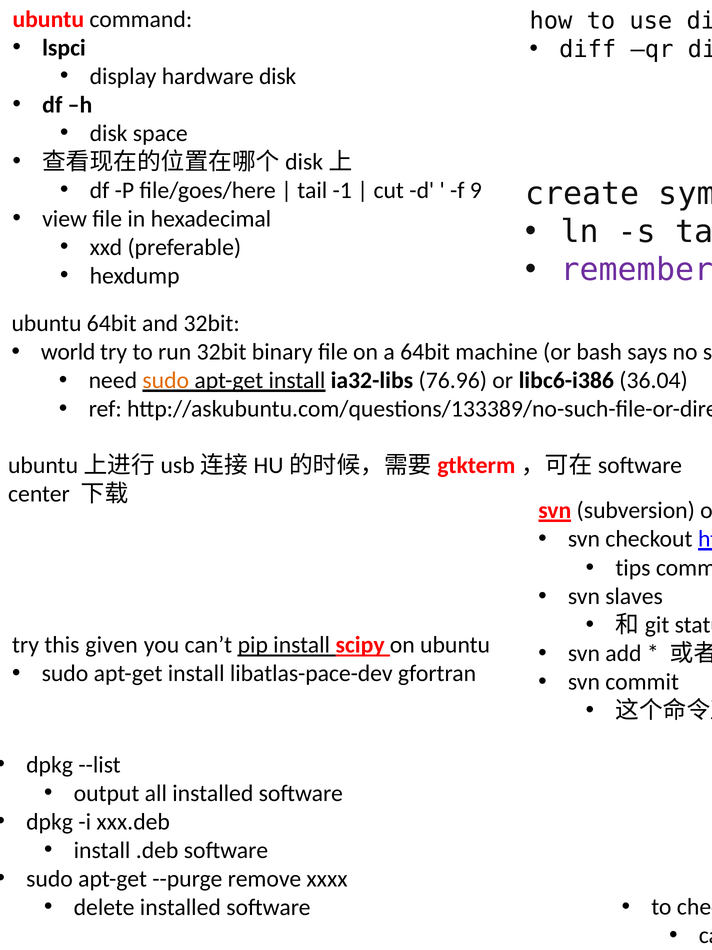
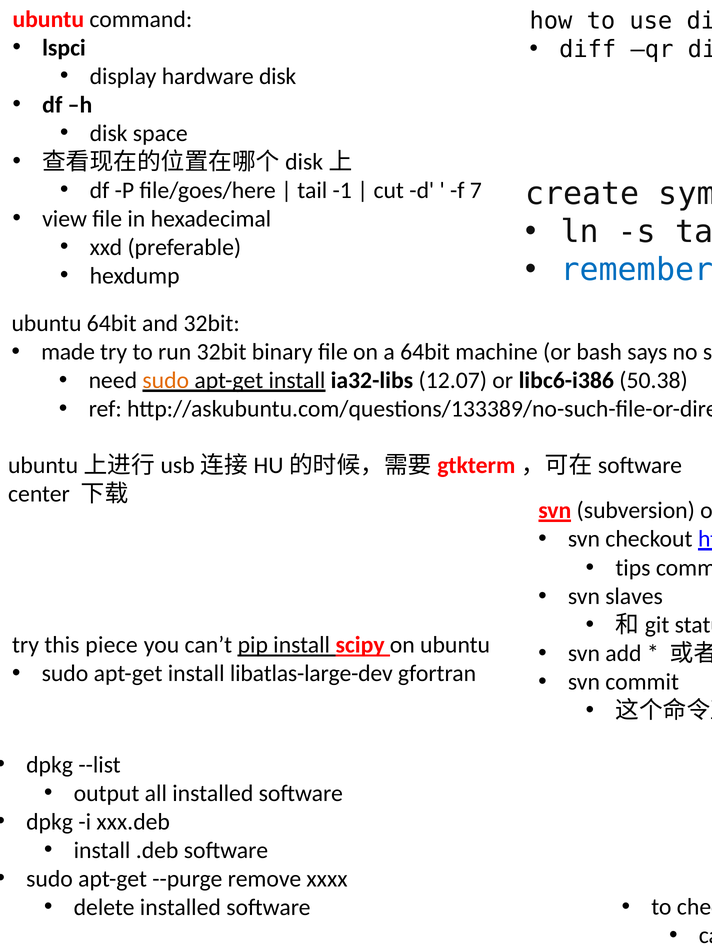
9: 9 -> 7
remember colour: purple -> blue
world: world -> made
76.96: 76.96 -> 12.07
36.04: 36.04 -> 50.38
given: given -> piece
libatlas-pace-dev: libatlas-pace-dev -> libatlas-large-dev
